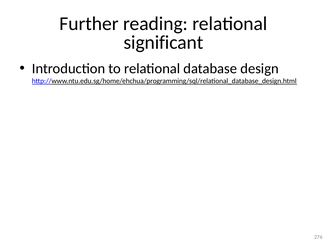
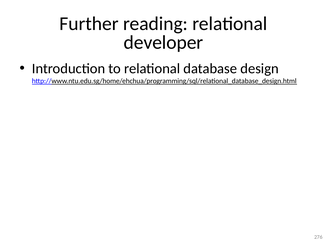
significant: significant -> developer
